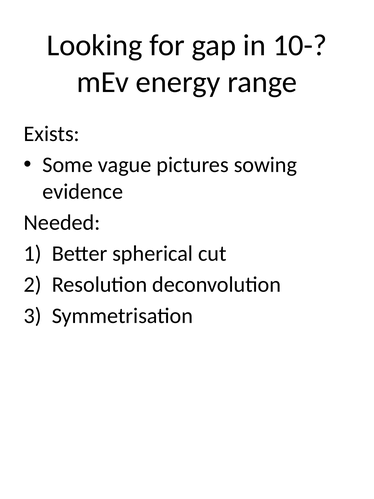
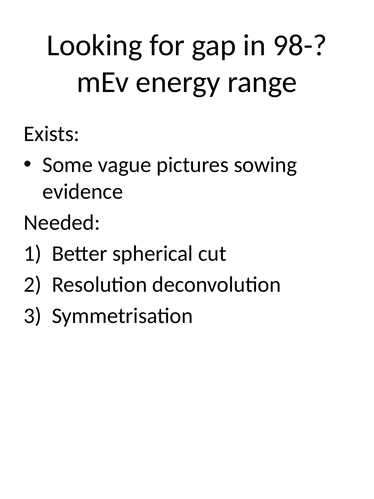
10-: 10- -> 98-
